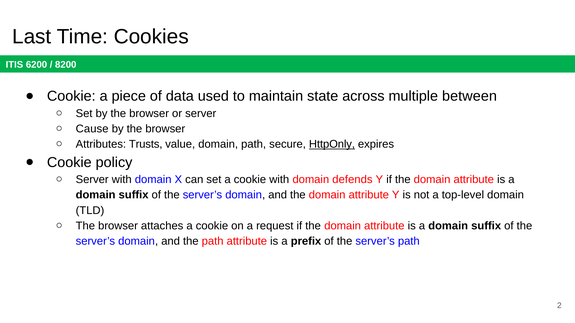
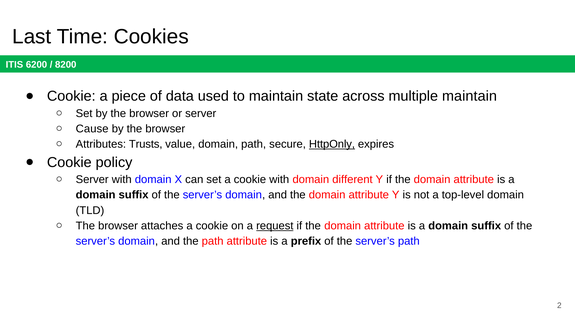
multiple between: between -> maintain
defends: defends -> different
request underline: none -> present
